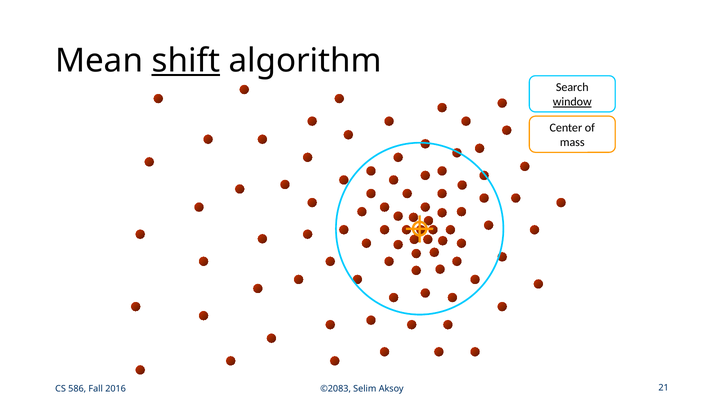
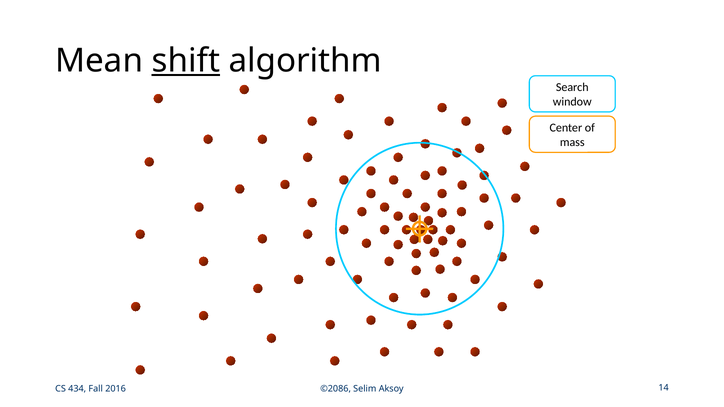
window underline: present -> none
586: 586 -> 434
©2083: ©2083 -> ©2086
21: 21 -> 14
